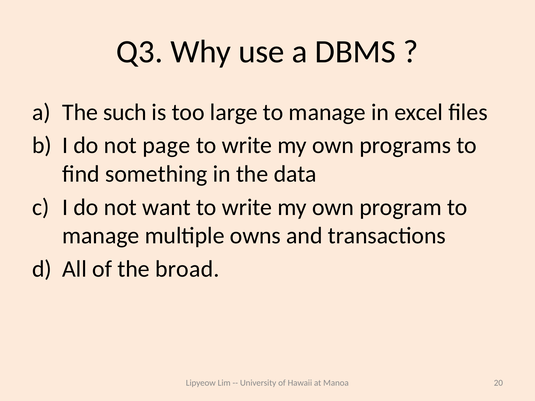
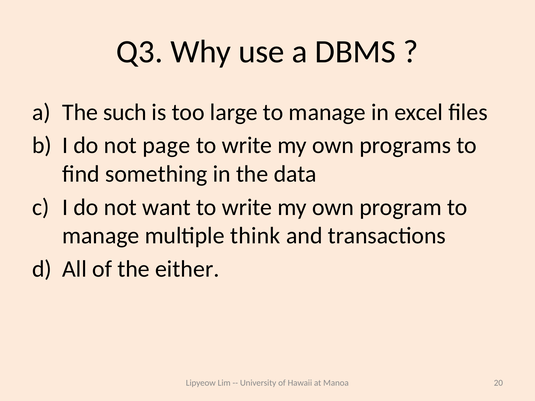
owns: owns -> think
broad: broad -> either
